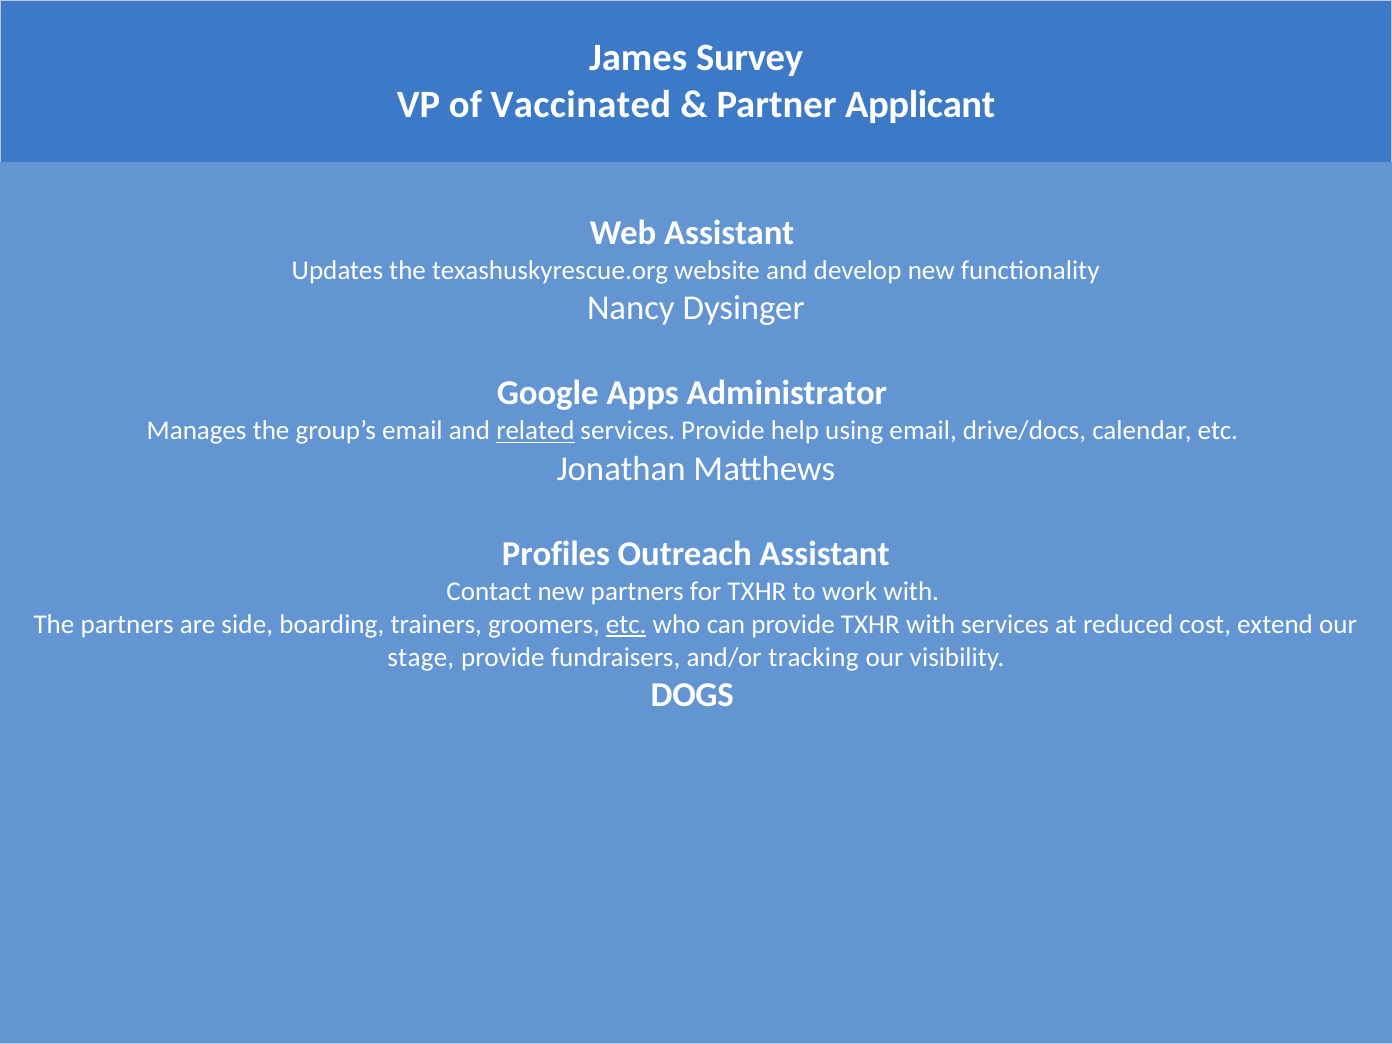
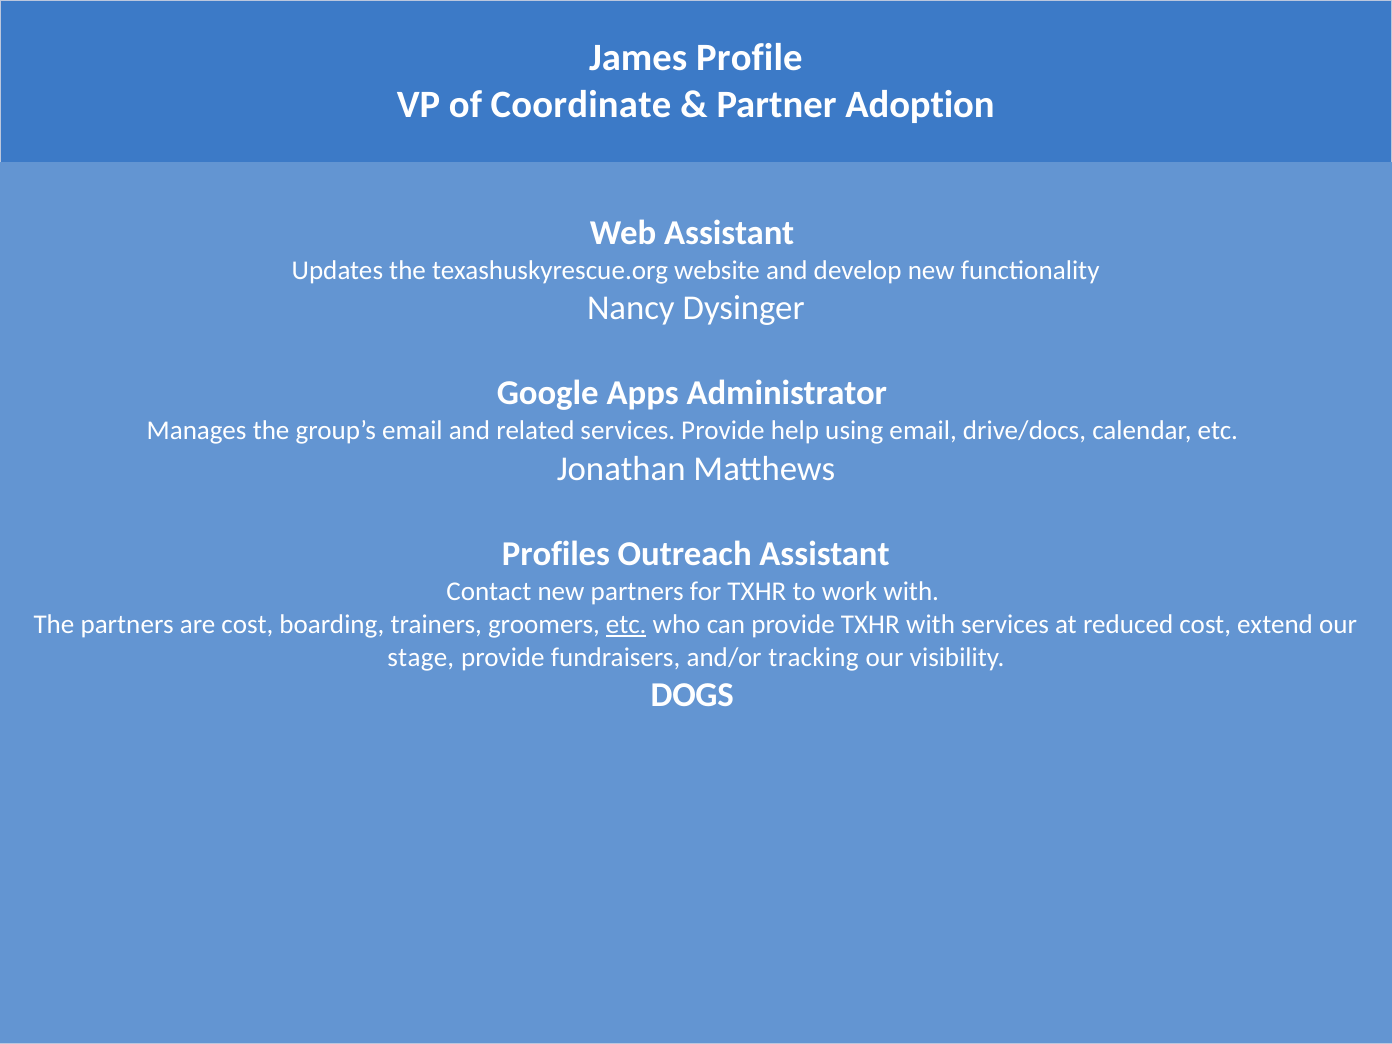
Survey: Survey -> Profile
Vaccinated: Vaccinated -> Coordinate
Applicant: Applicant -> Adoption
related underline: present -> none
are side: side -> cost
